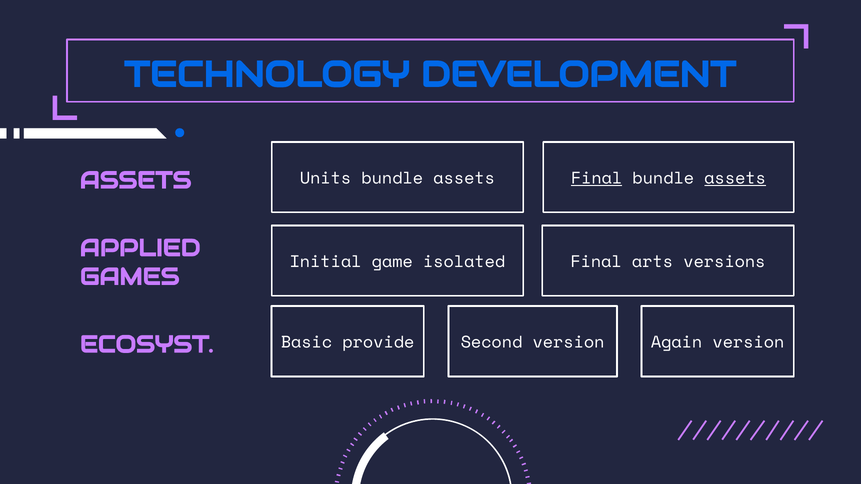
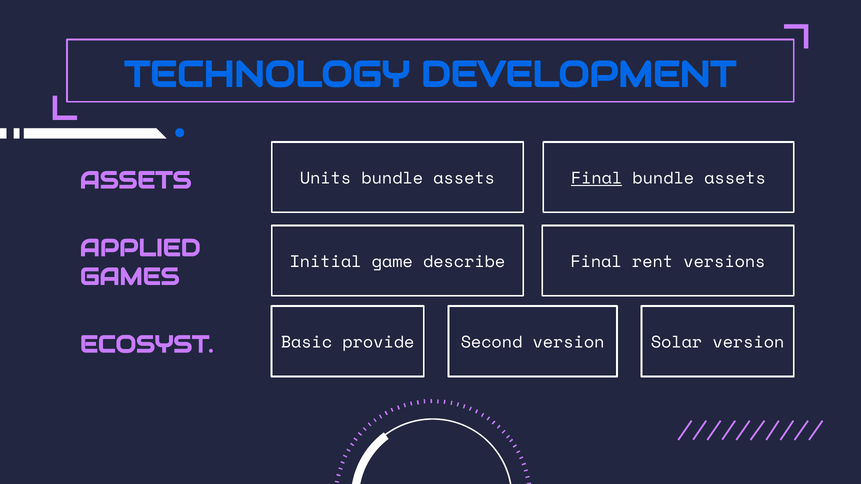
assets at (735, 178) underline: present -> none
isolated: isolated -> describe
arts: arts -> rent
Again: Again -> Solar
